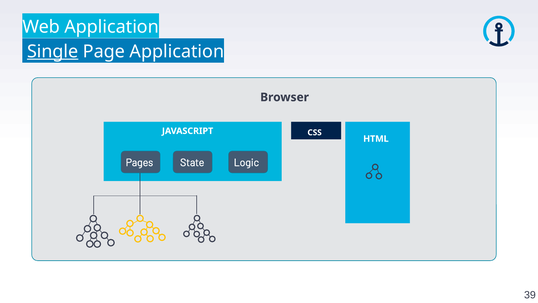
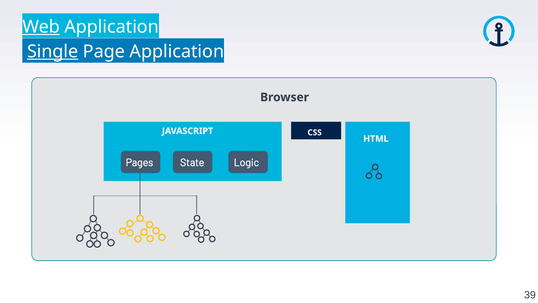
Web underline: none -> present
